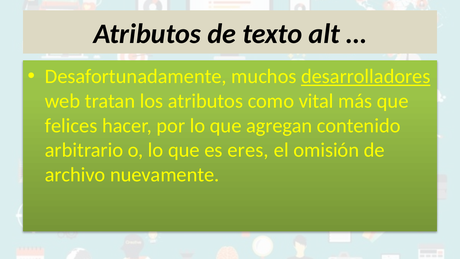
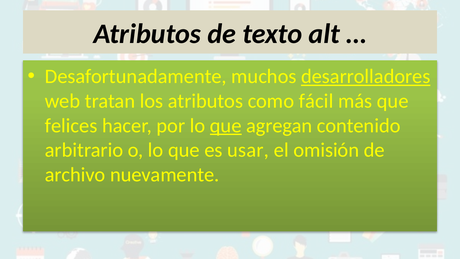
vital: vital -> fácil
que at (226, 126) underline: none -> present
eres: eres -> usar
